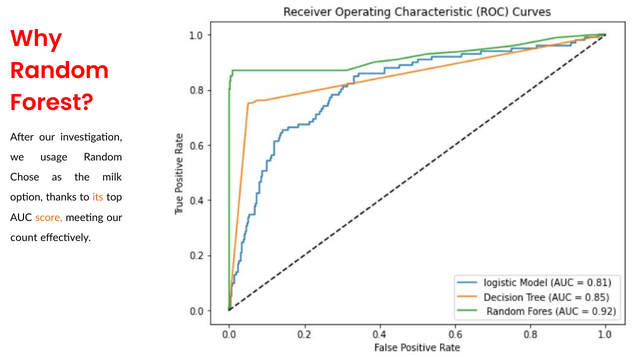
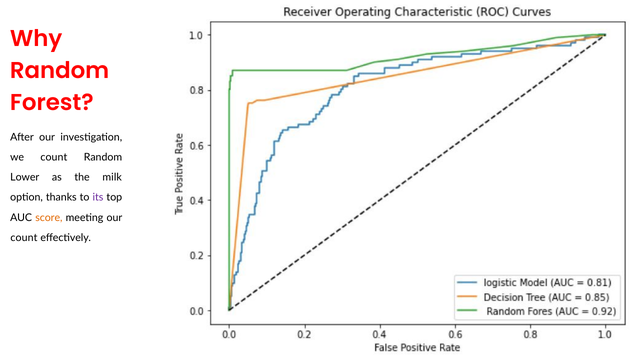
we usage: usage -> count
Chose: Chose -> Lower
its colour: orange -> purple
